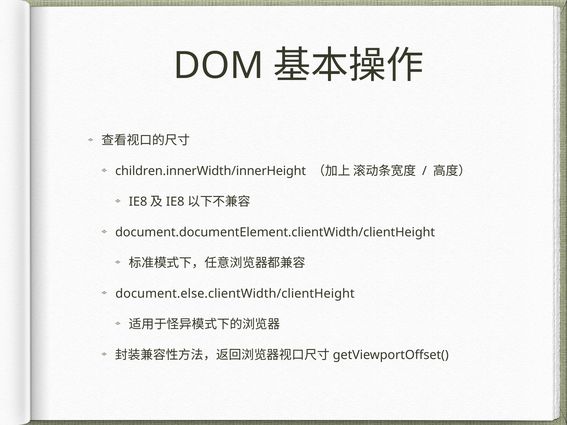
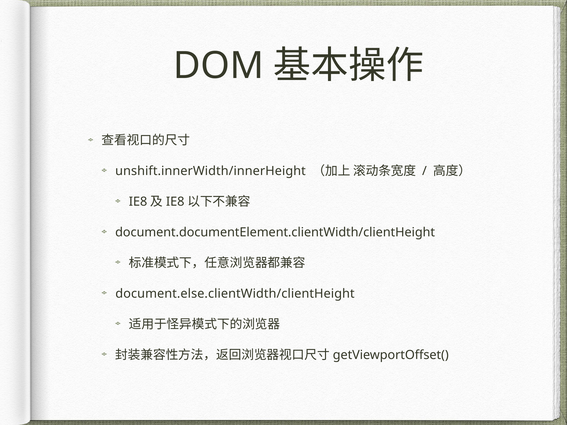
children.innerWidth/innerHeight: children.innerWidth/innerHeight -> unshift.innerWidth/innerHeight
